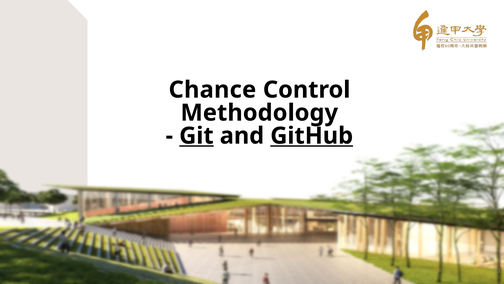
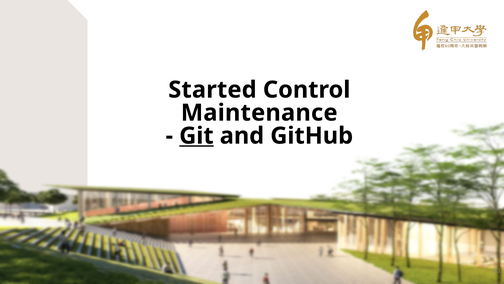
Chance: Chance -> Started
Methodology: Methodology -> Maintenance
GitHub underline: present -> none
